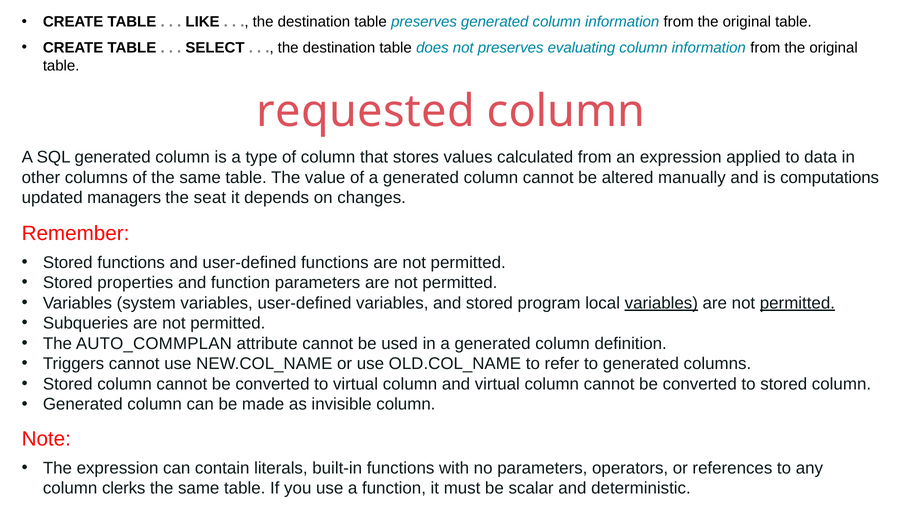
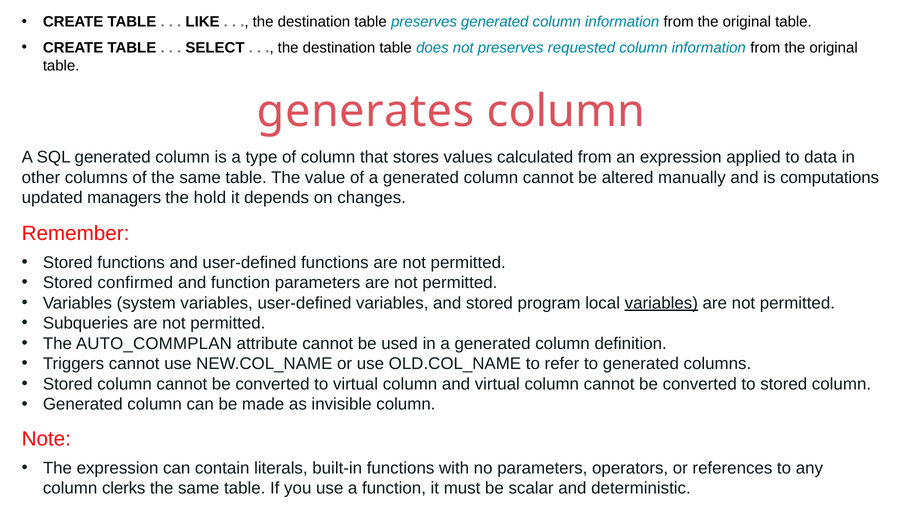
evaluating: evaluating -> requested
requested: requested -> generates
seat: seat -> hold
properties: properties -> confirmed
permitted at (797, 303) underline: present -> none
